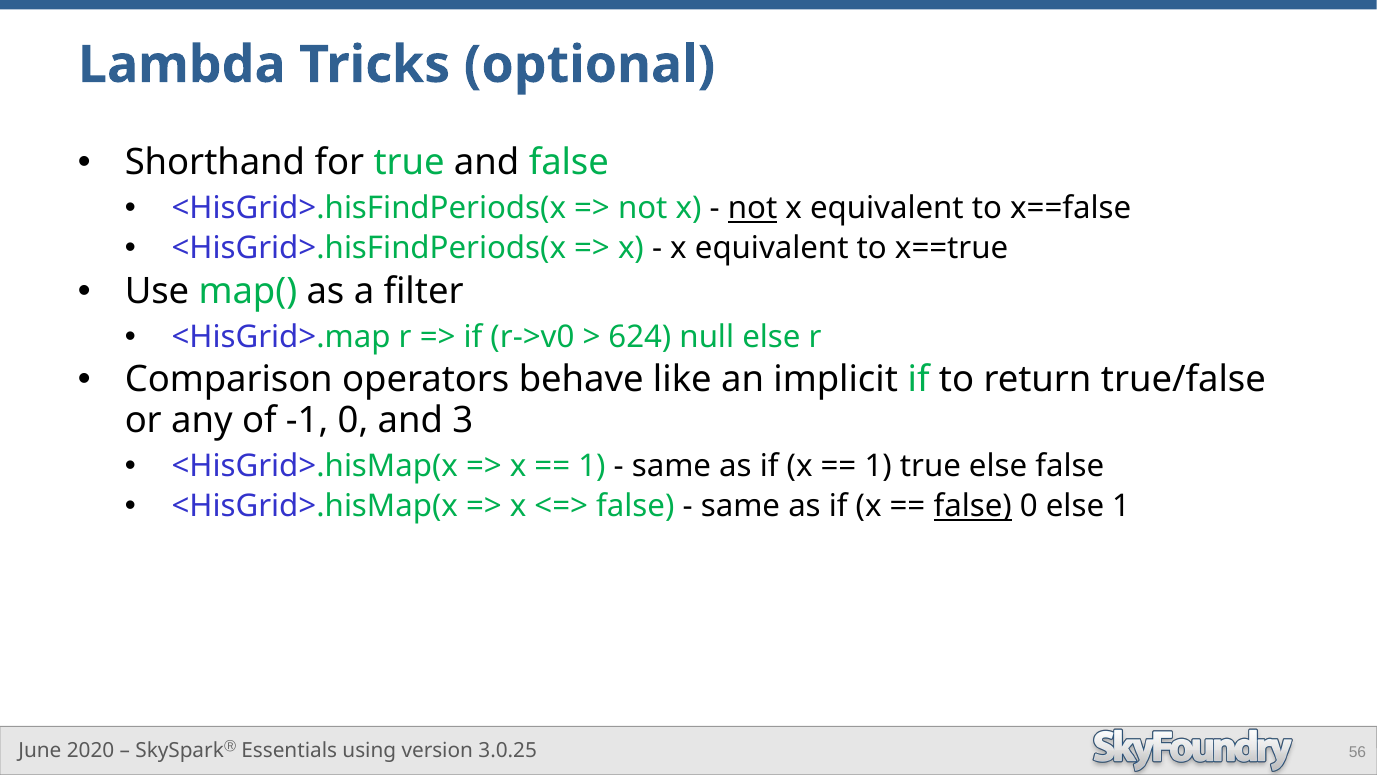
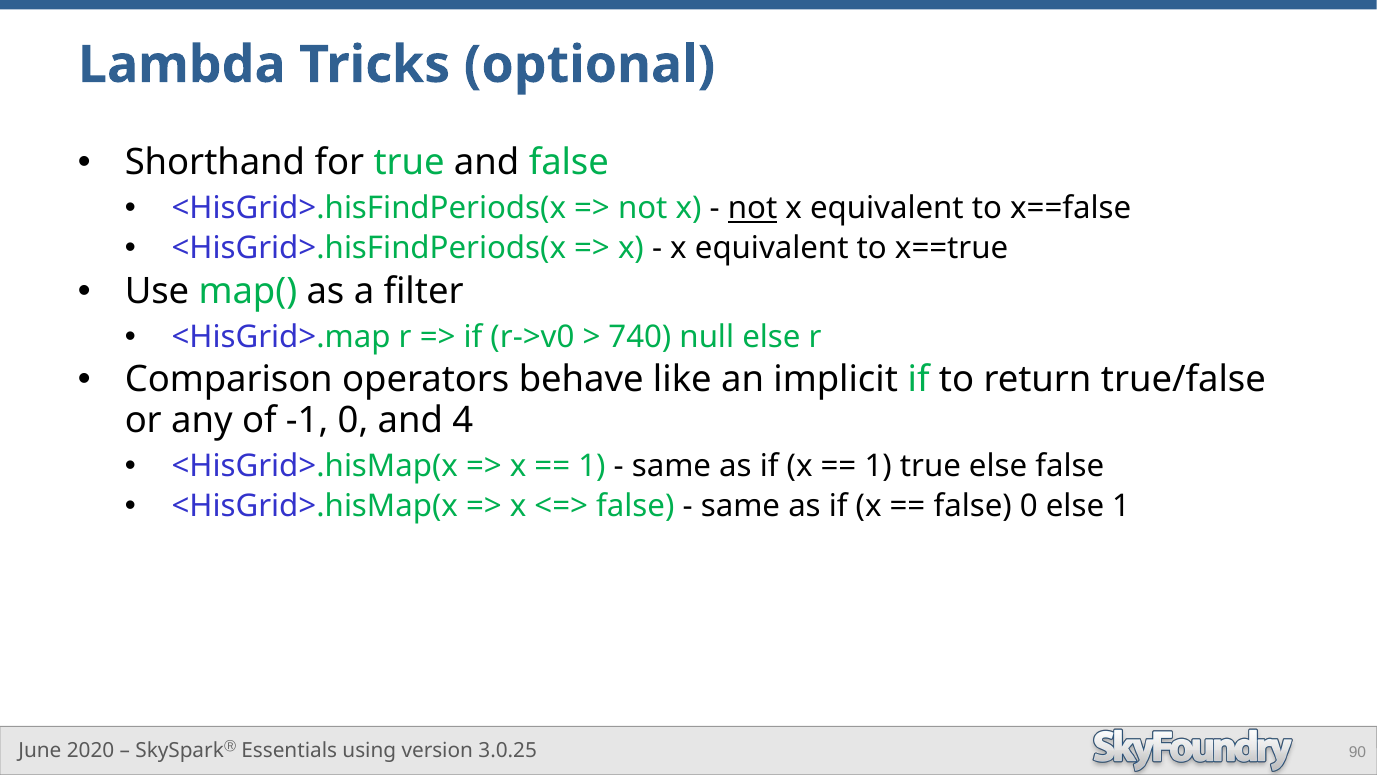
624: 624 -> 740
3: 3 -> 4
false at (973, 506) underline: present -> none
56: 56 -> 90
